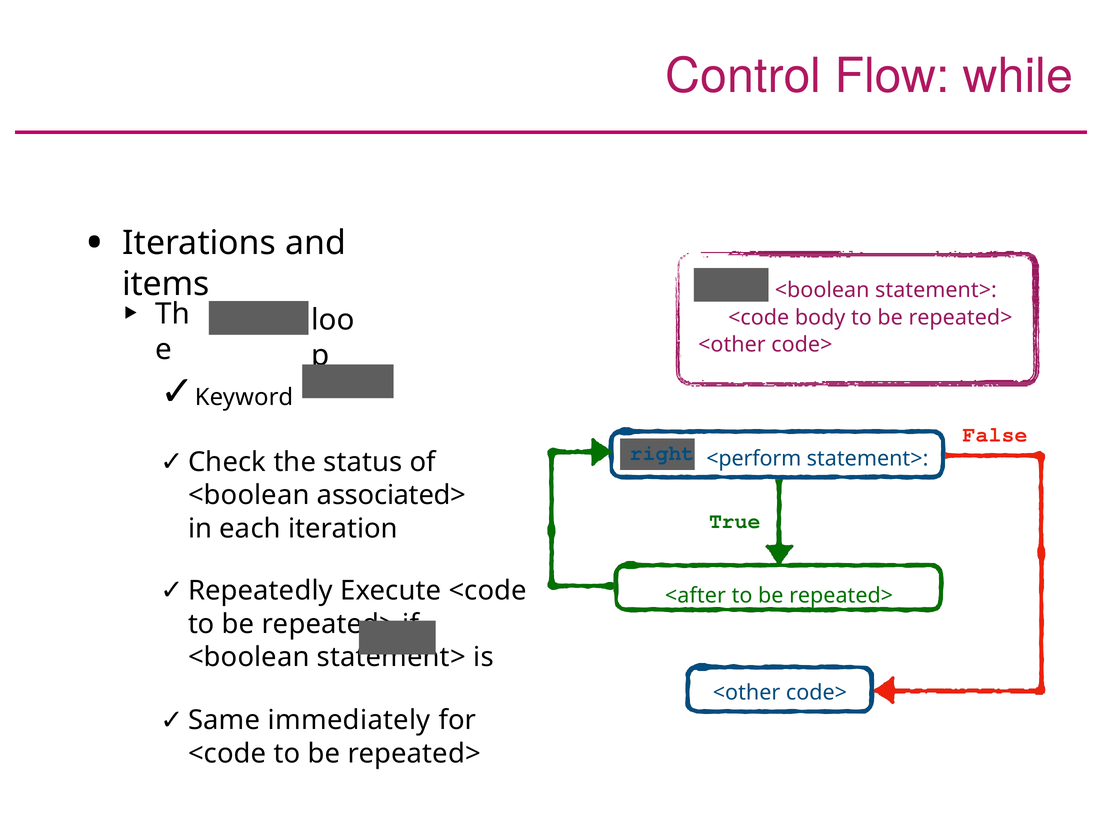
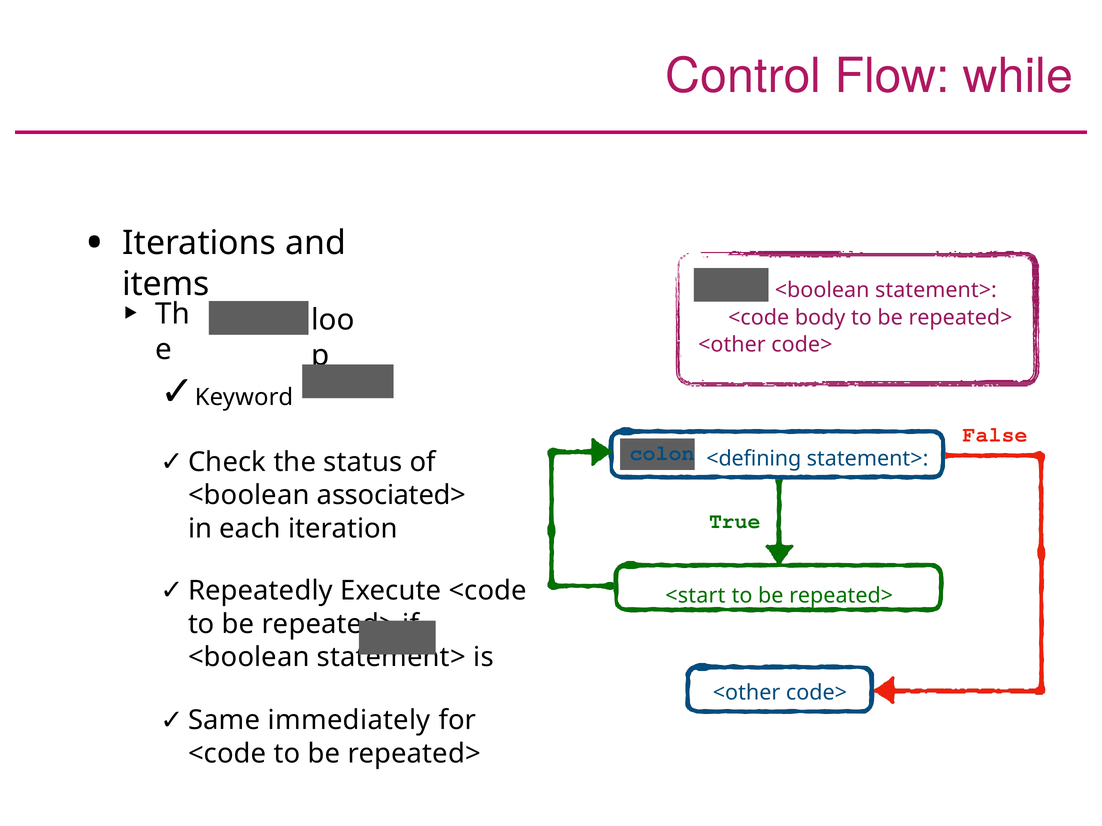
right: right -> colon
<perform: <perform -> <defining
<after: <after -> <start
